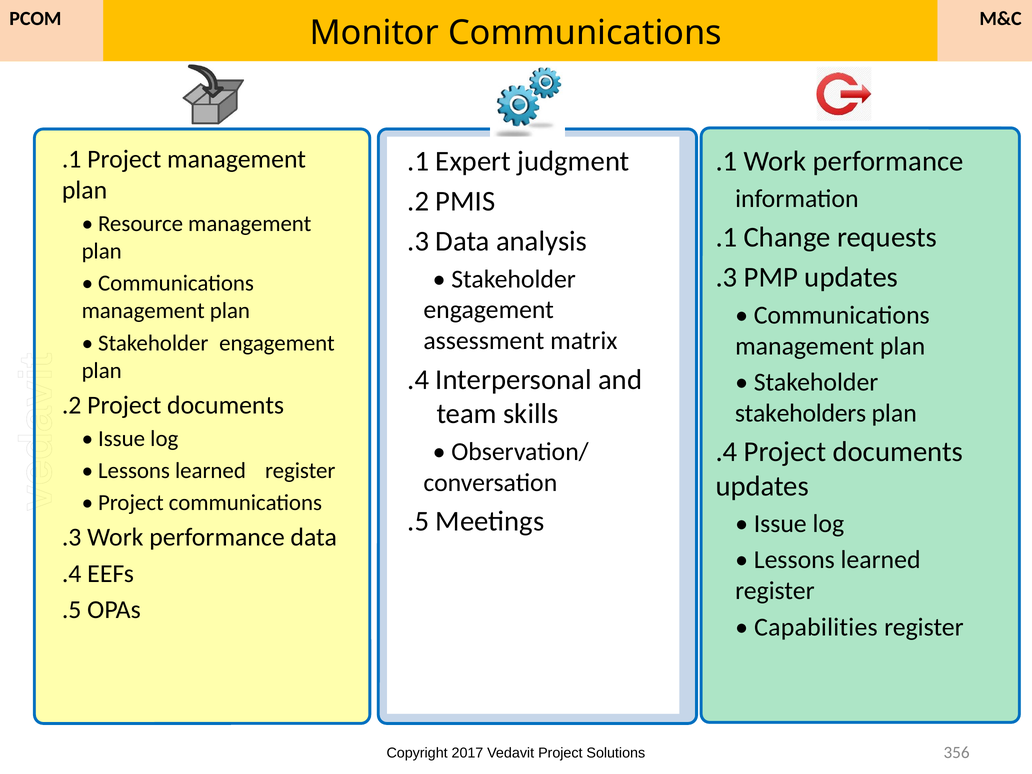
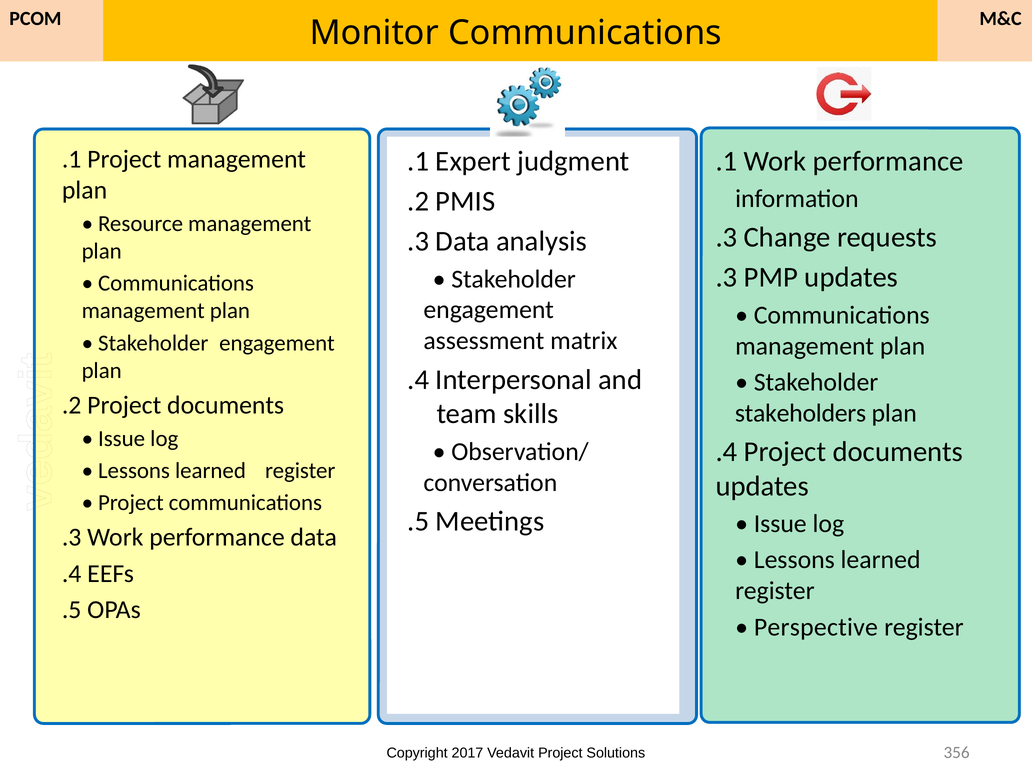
.1 at (726, 237): .1 -> .3
Capabilities: Capabilities -> Perspective
